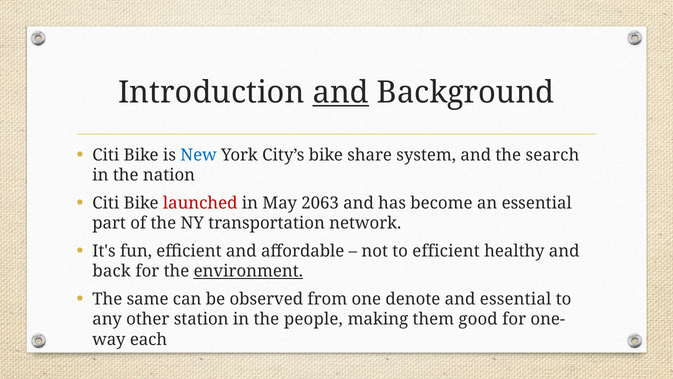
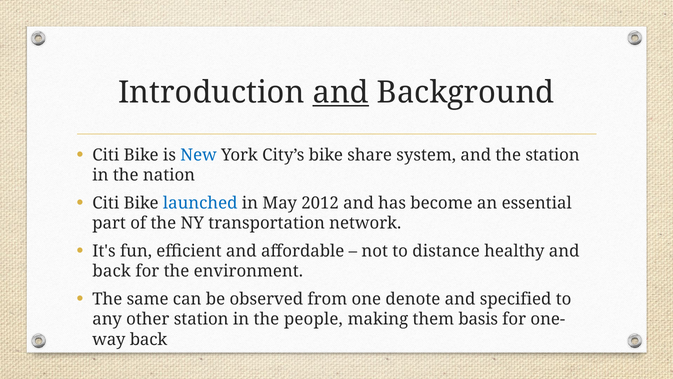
the search: search -> station
launched colour: red -> blue
2063: 2063 -> 2012
to efficient: efficient -> distance
environment underline: present -> none
and essential: essential -> specified
good: good -> basis
each at (148, 339): each -> back
